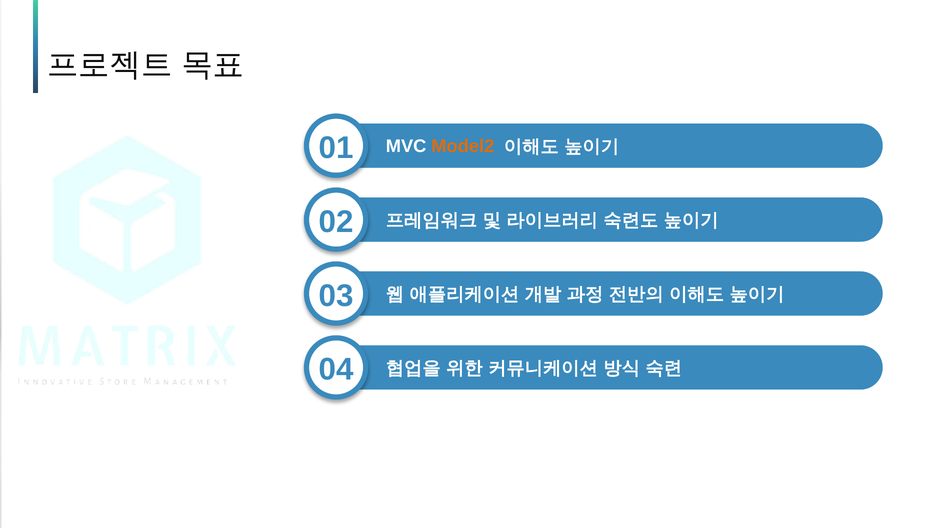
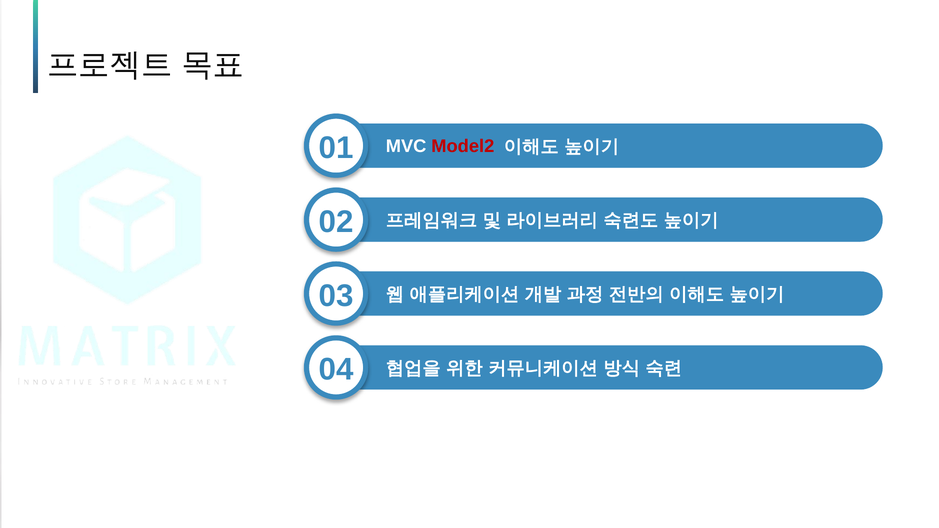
Model2 colour: orange -> red
